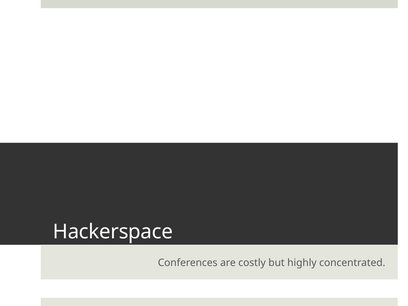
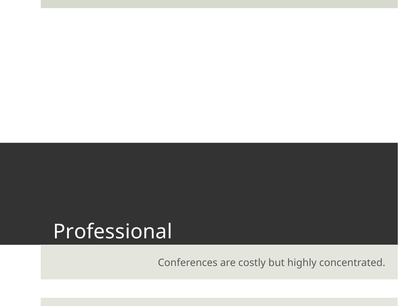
Hackerspace: Hackerspace -> Professional
